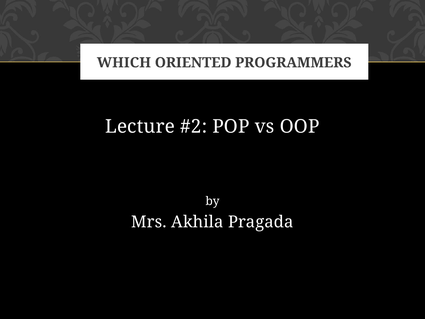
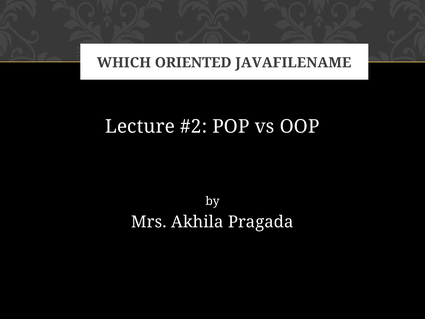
PROGRAMMERS: PROGRAMMERS -> JAVAFILENAME
